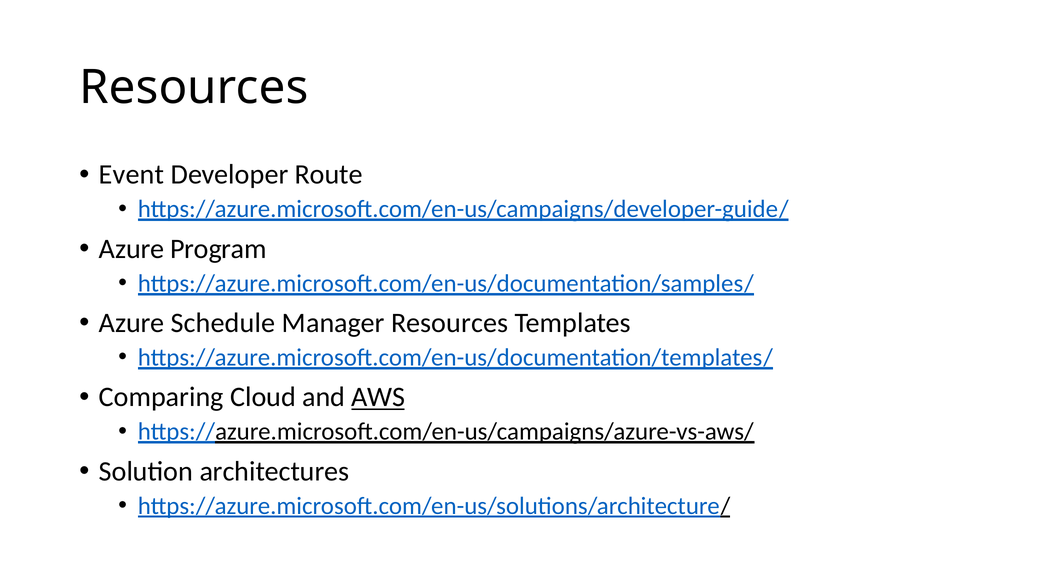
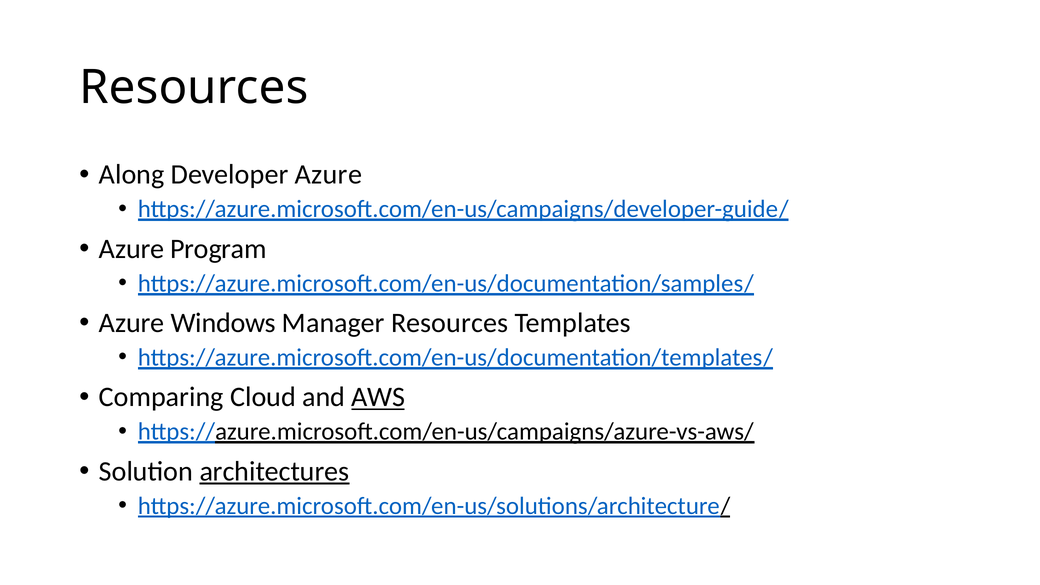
Event: Event -> Along
Developer Route: Route -> Azure
Schedule: Schedule -> Windows
architectures underline: none -> present
